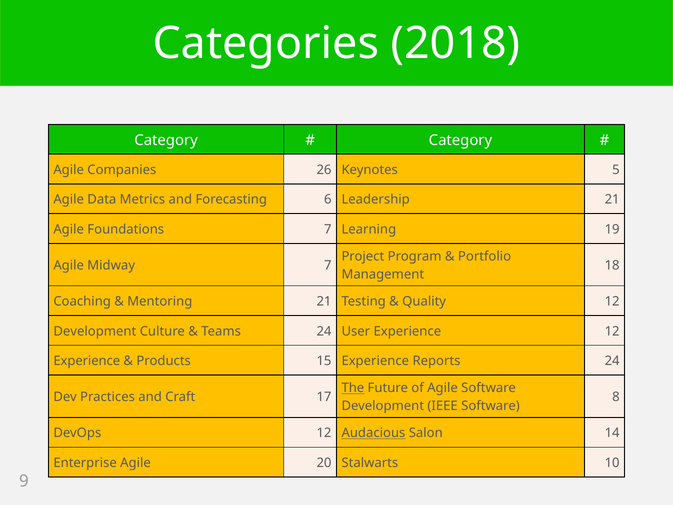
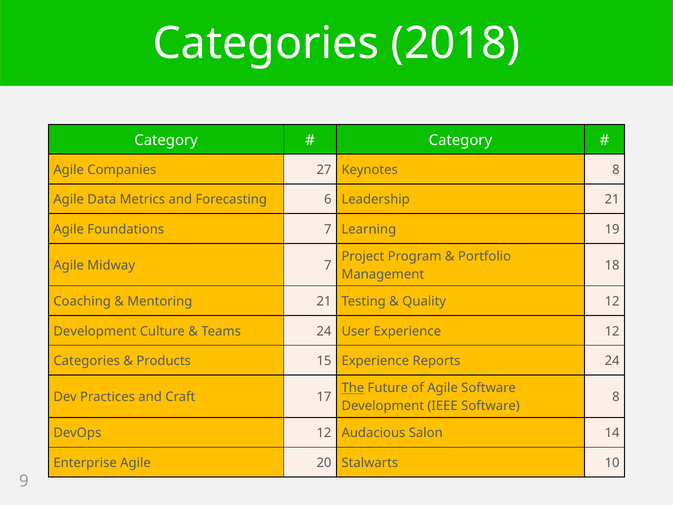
26: 26 -> 27
Keynotes 5: 5 -> 8
Experience at (87, 361): Experience -> Categories
Audacious underline: present -> none
